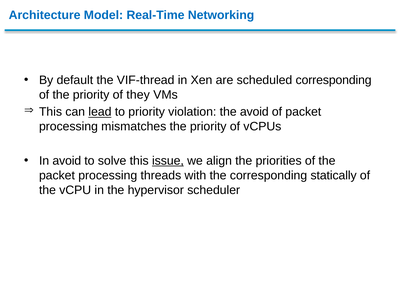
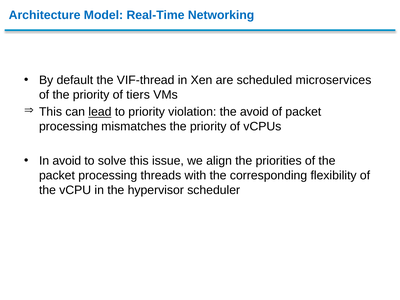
scheduled corresponding: corresponding -> microservices
they: they -> tiers
issue underline: present -> none
statically: statically -> flexibility
